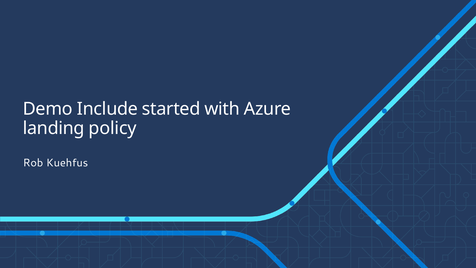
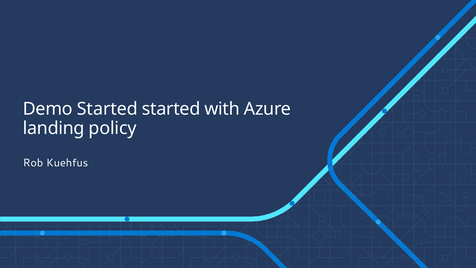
Demo Include: Include -> Started
